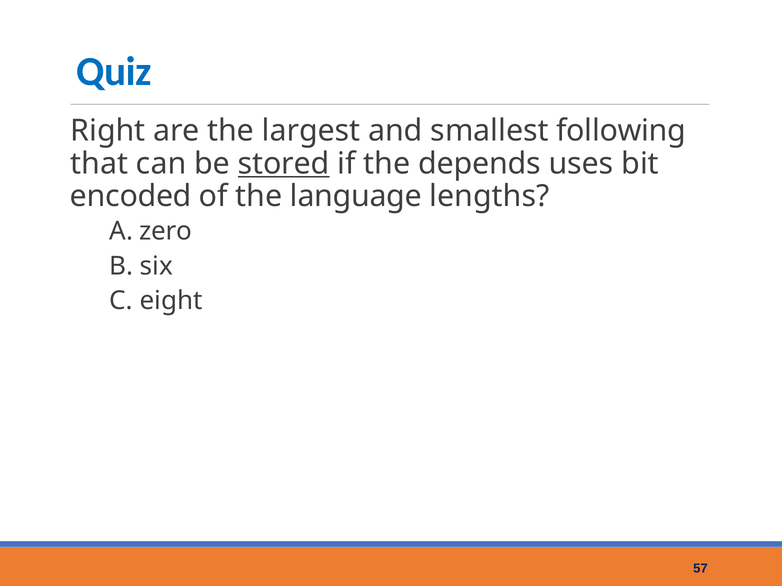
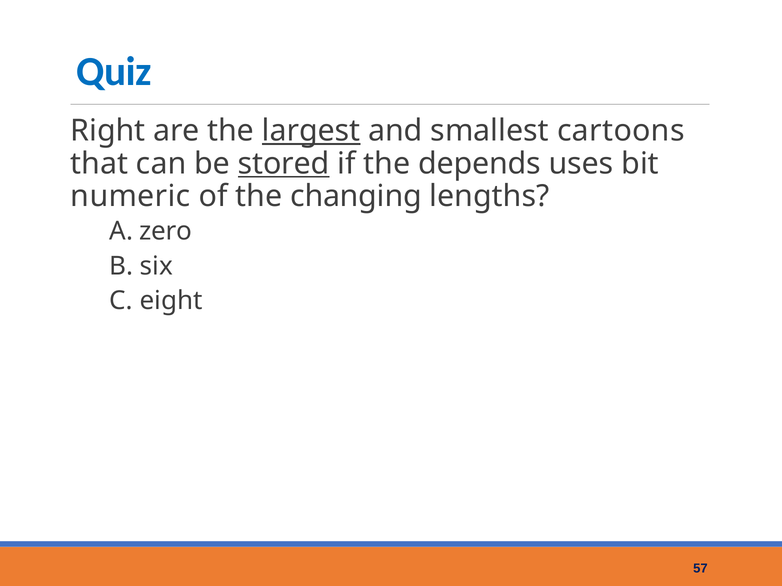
largest underline: none -> present
following: following -> cartoons
encoded: encoded -> numeric
language: language -> changing
